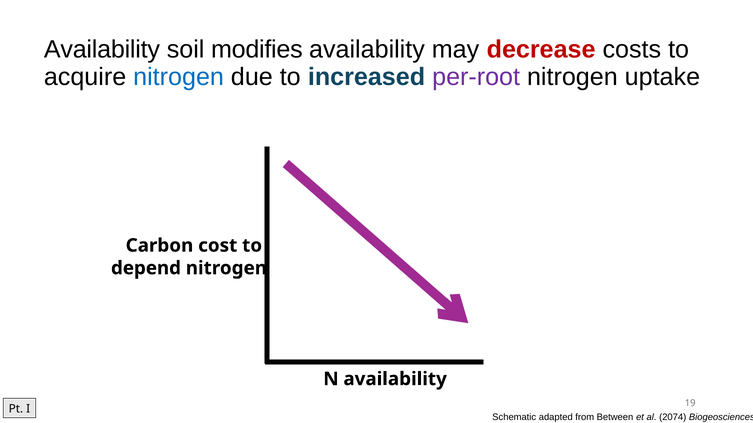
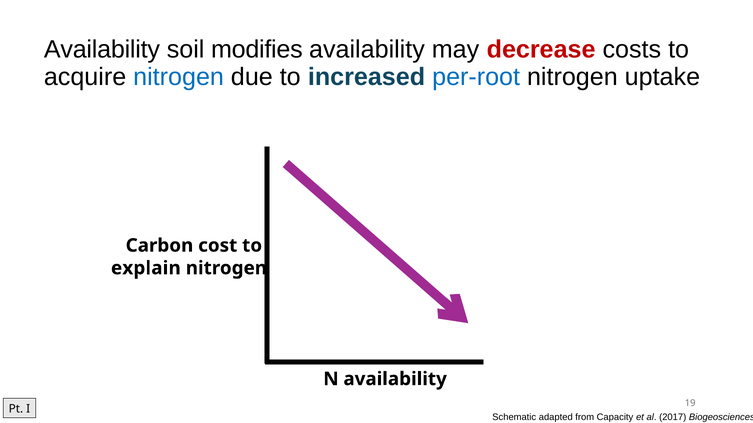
per-root colour: purple -> blue
depend: depend -> explain
Between: Between -> Capacity
2074: 2074 -> 2017
